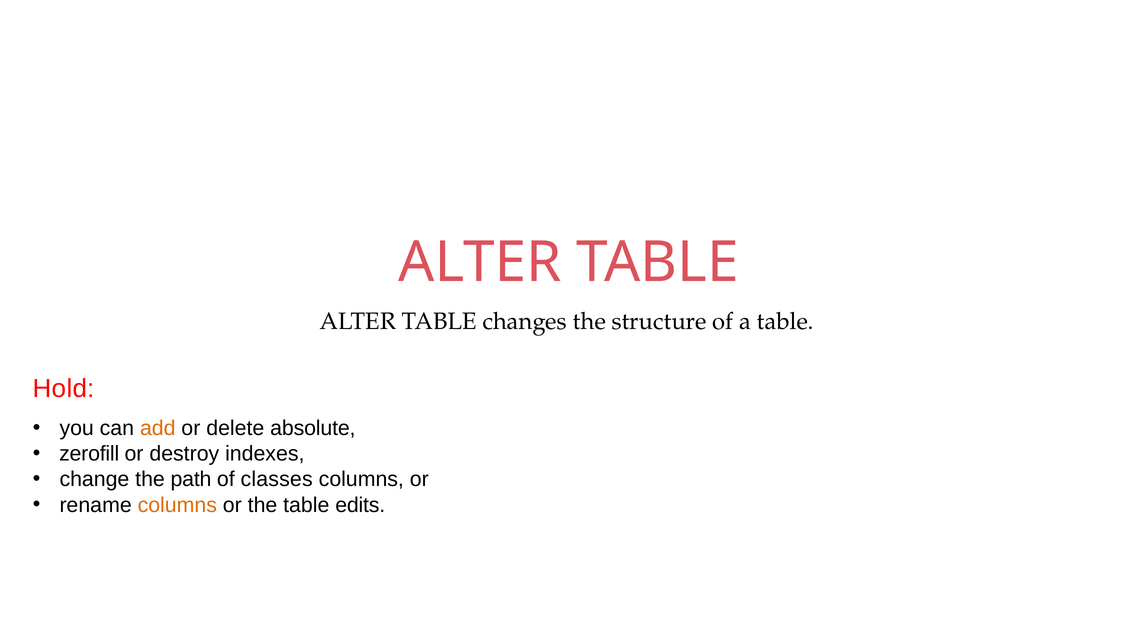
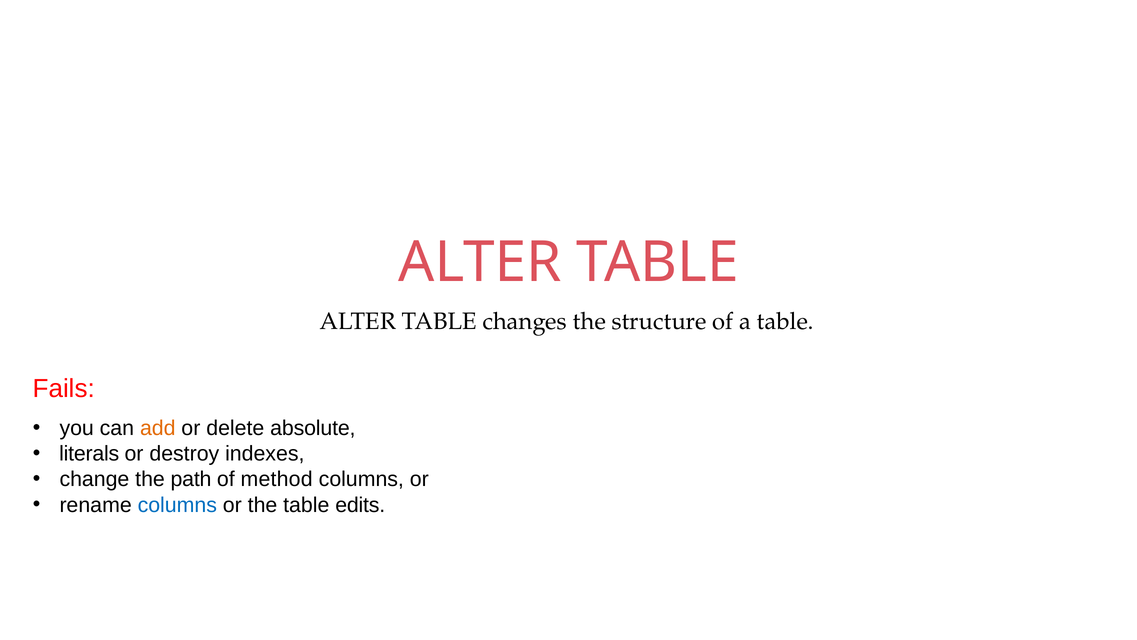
Hold: Hold -> Fails
zerofill: zerofill -> literals
classes: classes -> method
columns at (177, 505) colour: orange -> blue
